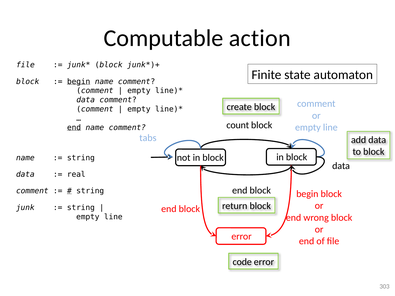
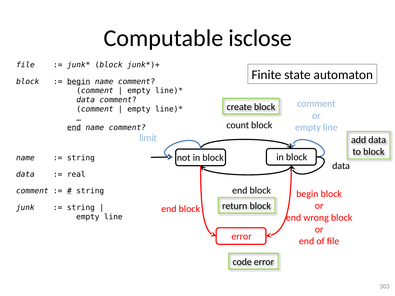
action: action -> isclose
tabs: tabs -> limit
